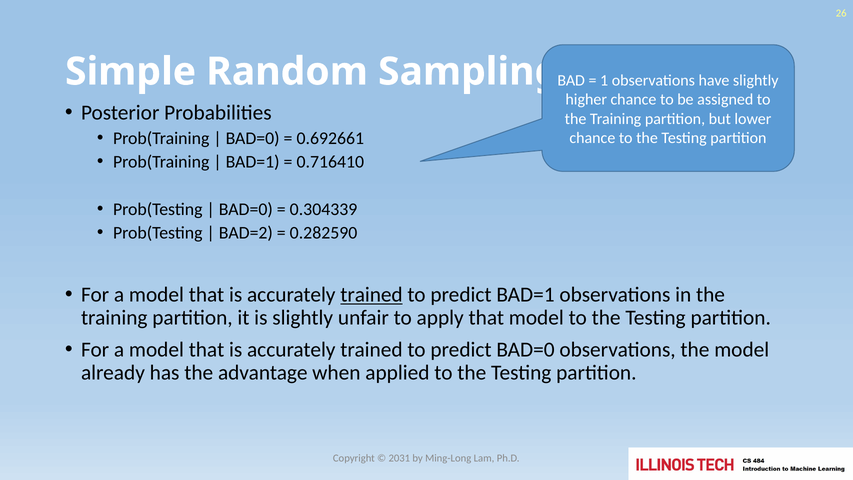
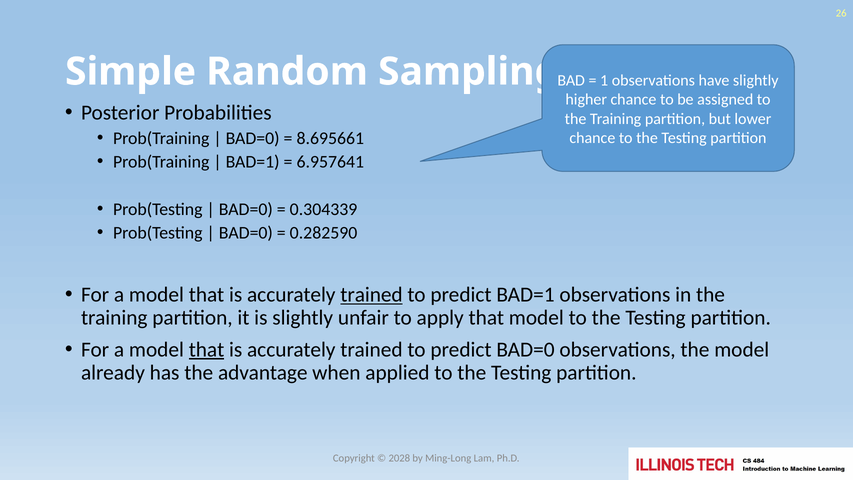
0.692661: 0.692661 -> 8.695661
0.716410: 0.716410 -> 6.957641
BAD=2 at (246, 233): BAD=2 -> BAD=0
that at (207, 350) underline: none -> present
2031: 2031 -> 2028
